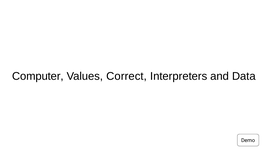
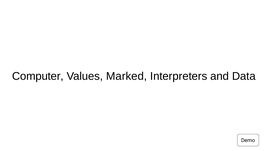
Correct: Correct -> Marked
